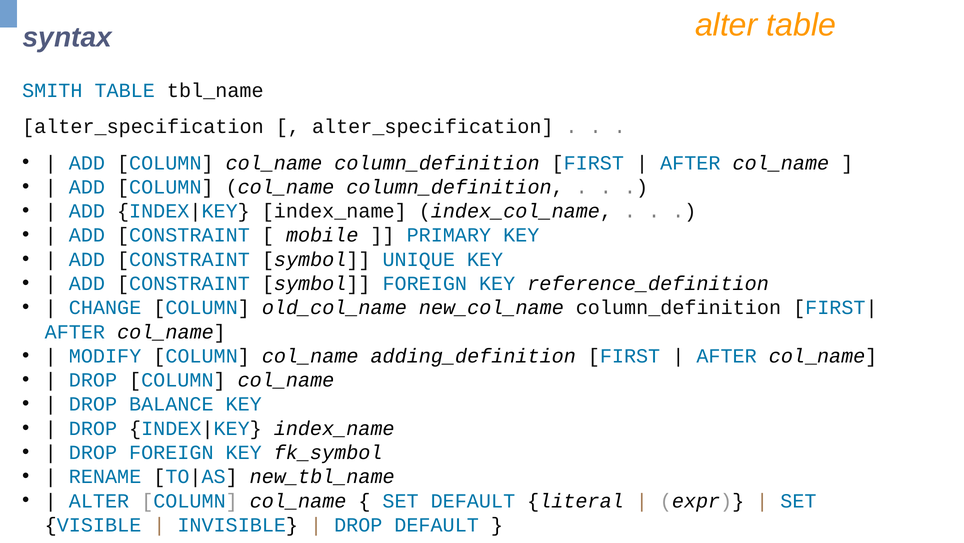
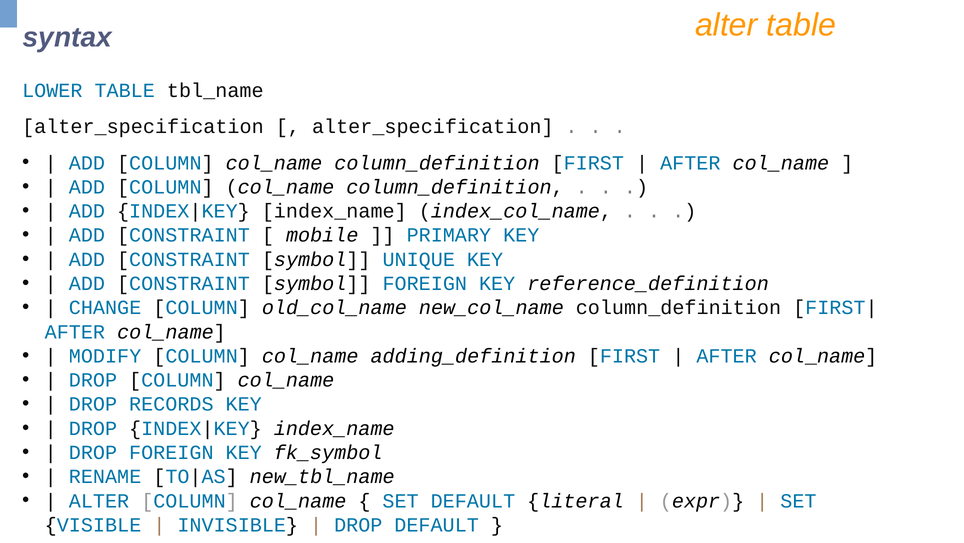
SMITH: SMITH -> LOWER
BALANCE: BALANCE -> RECORDS
